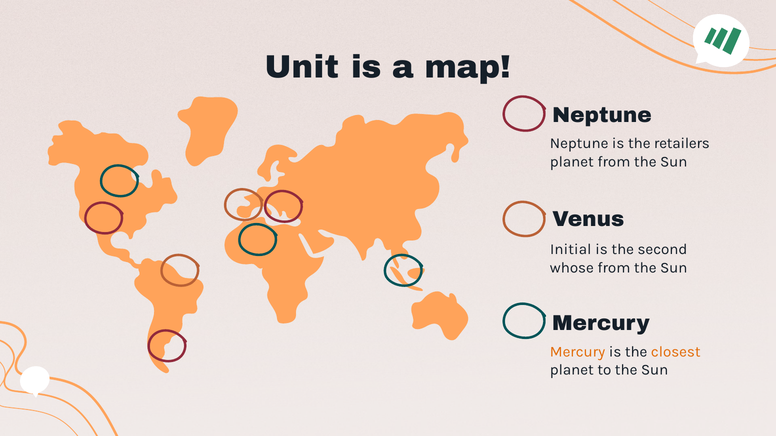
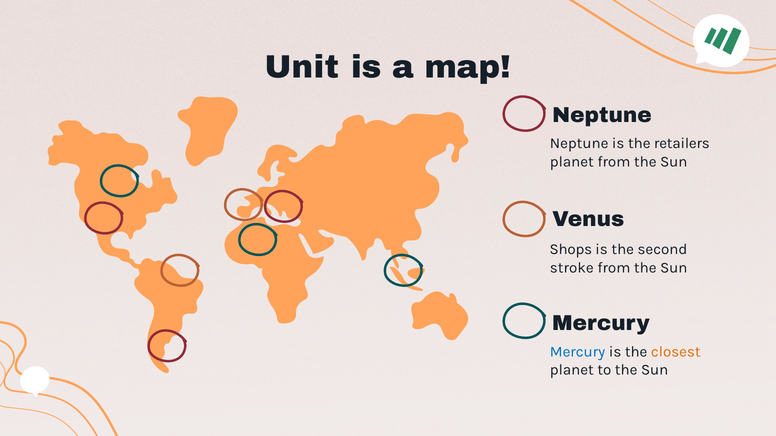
Initial: Initial -> Shops
whose: whose -> stroke
Mercury at (578, 352) colour: orange -> blue
